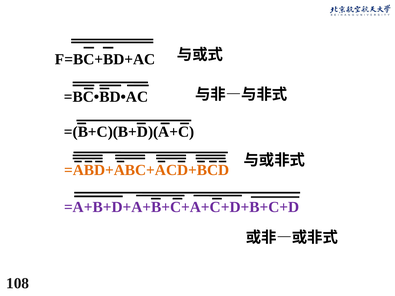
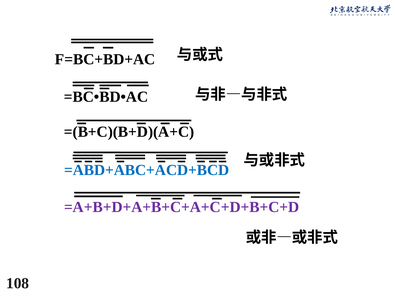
=ABD+ABC+ACD+BCD colour: orange -> blue
